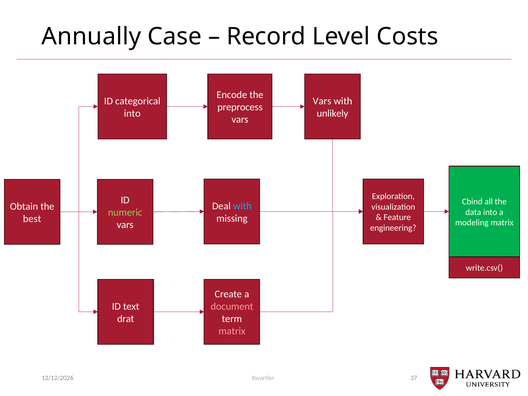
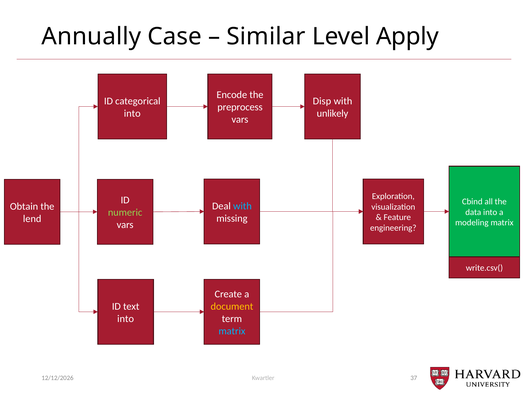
Record: Record -> Similar
Costs: Costs -> Apply
Vars at (322, 101): Vars -> Disp
best: best -> lend
document colour: pink -> yellow
drat at (126, 319): drat -> into
matrix at (232, 331) colour: pink -> light blue
